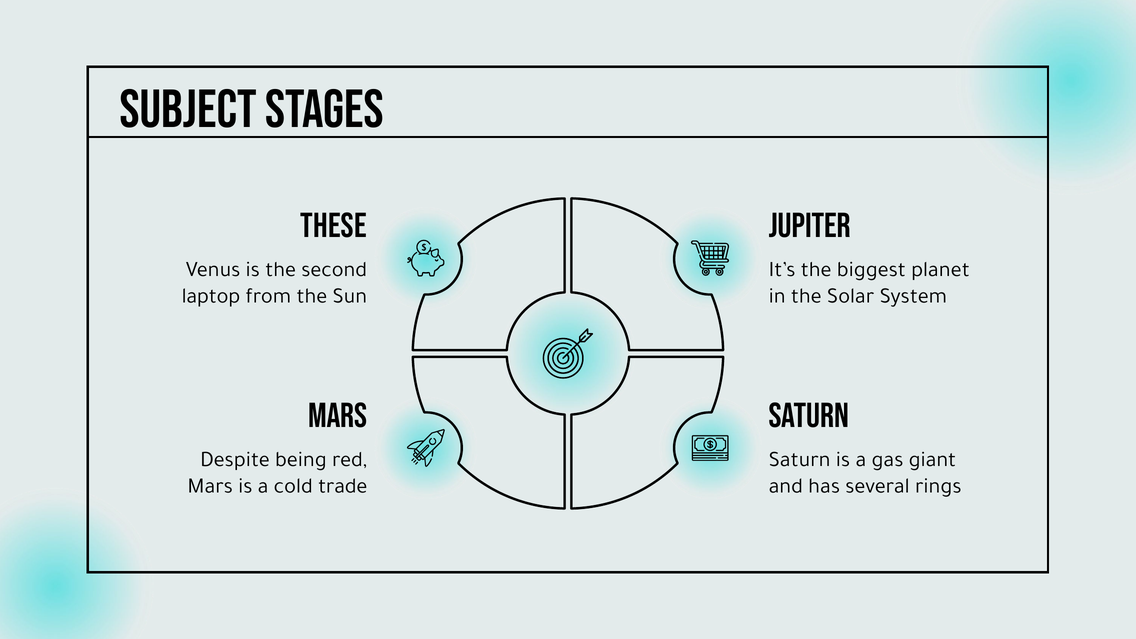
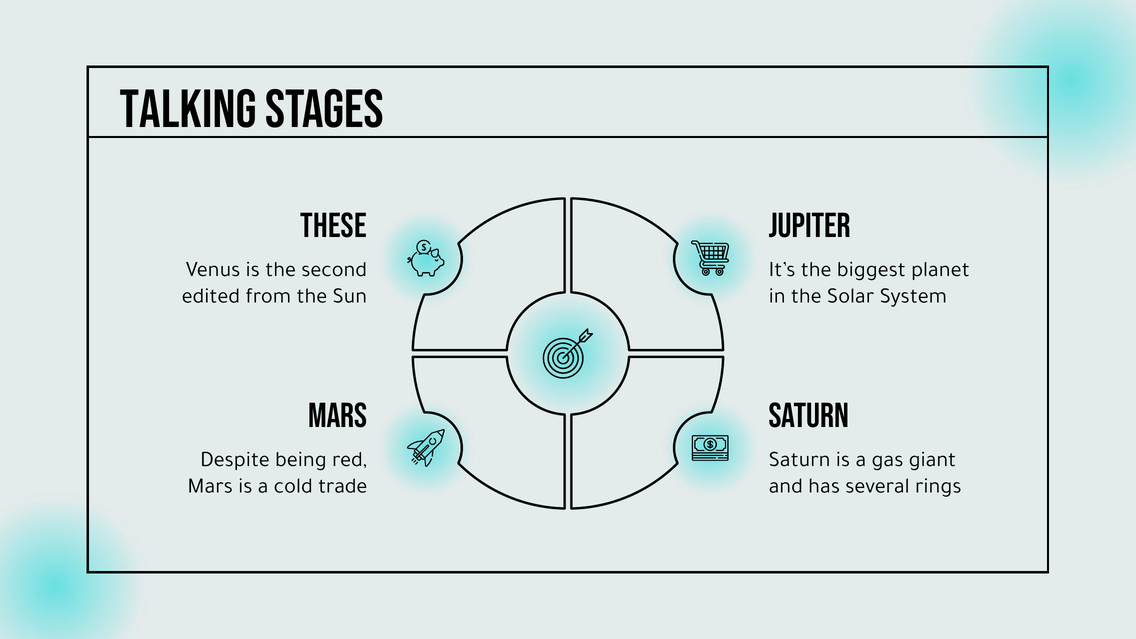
SUBJECT: SUBJECT -> TALKING
laptop: laptop -> edited
